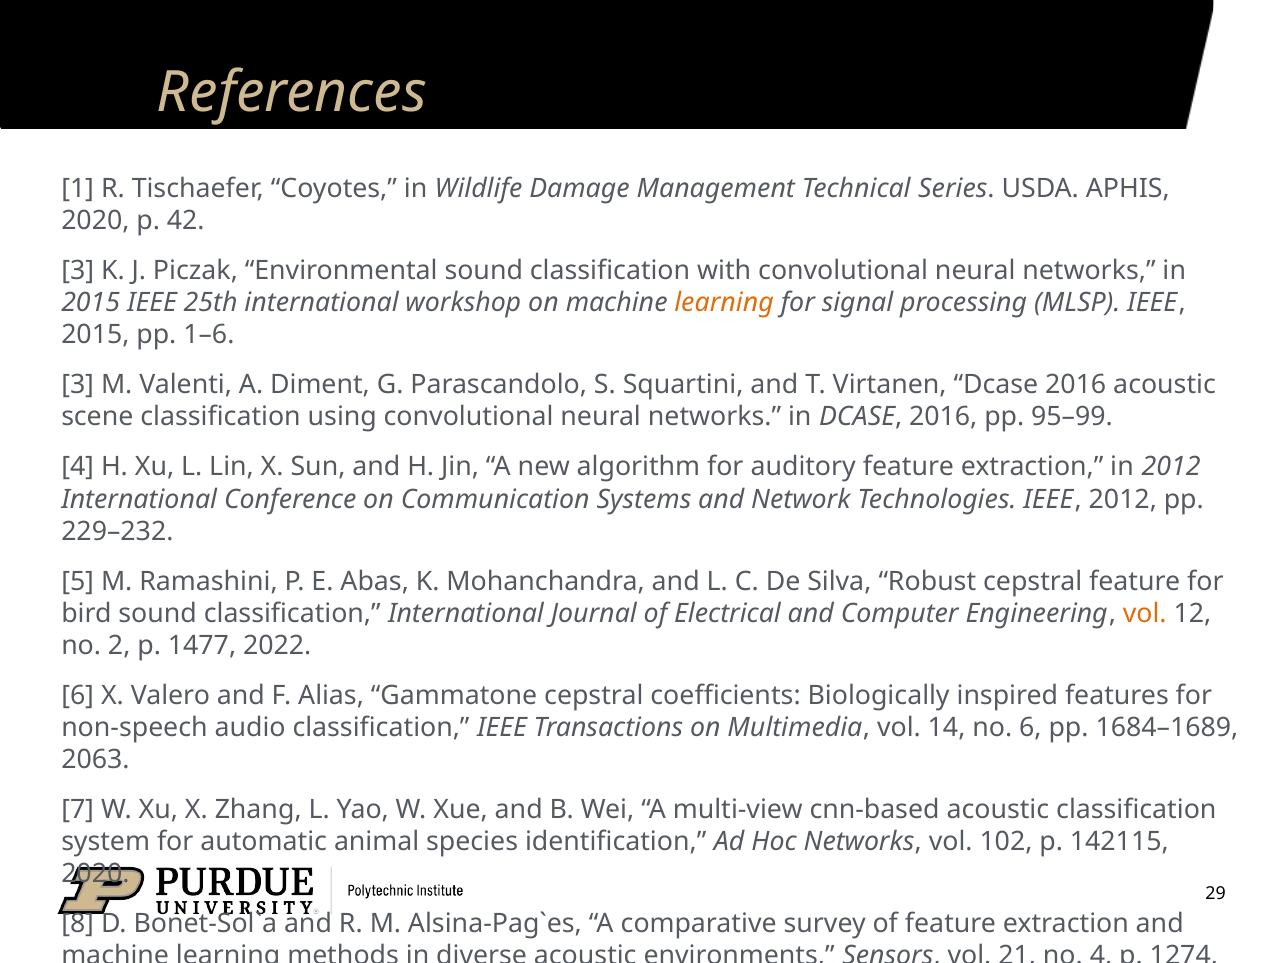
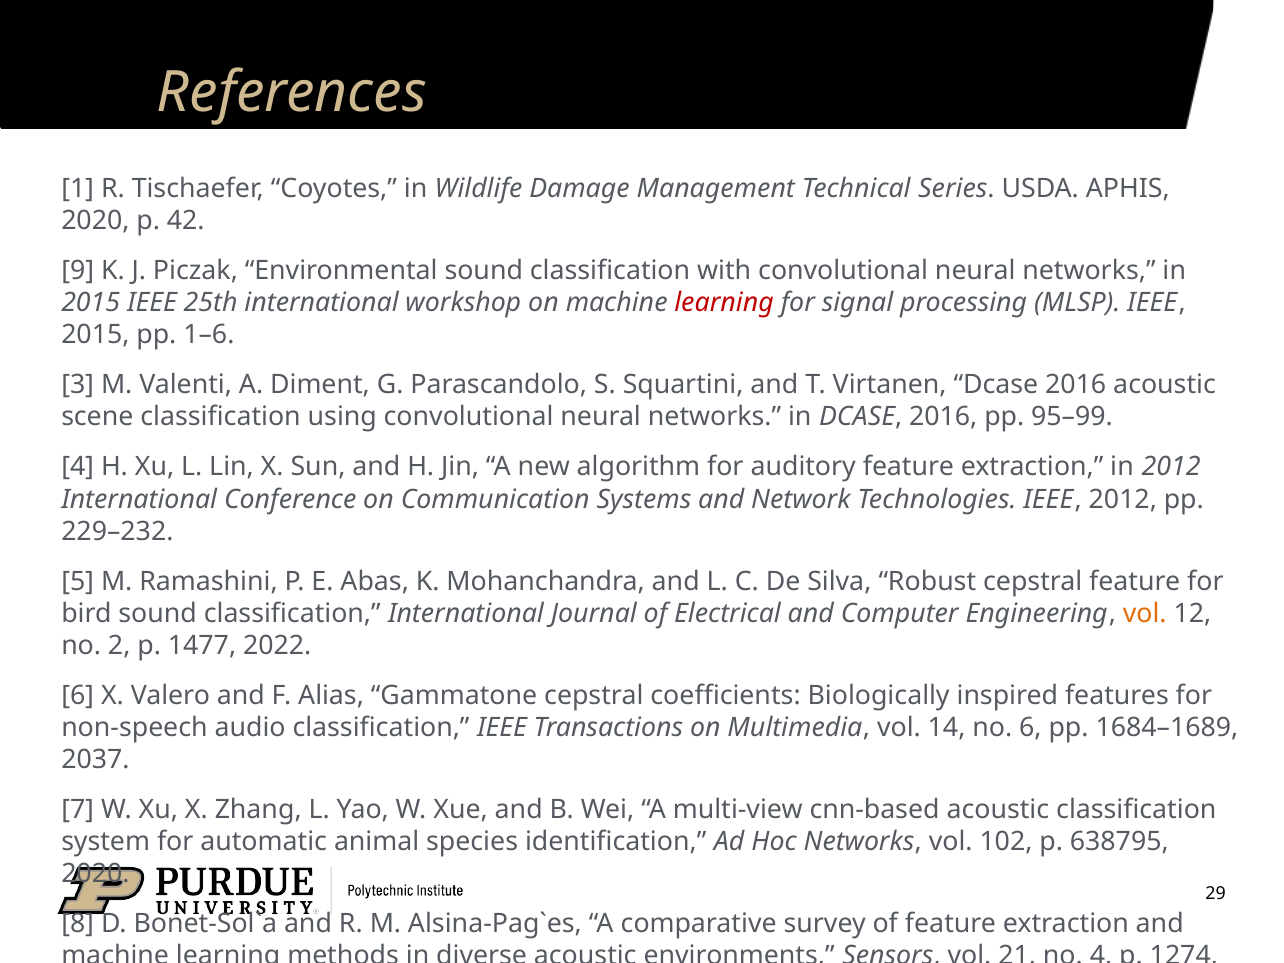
3 at (78, 271): 3 -> 9
learning at (724, 303) colour: orange -> red
2063: 2063 -> 2037
142115: 142115 -> 638795
